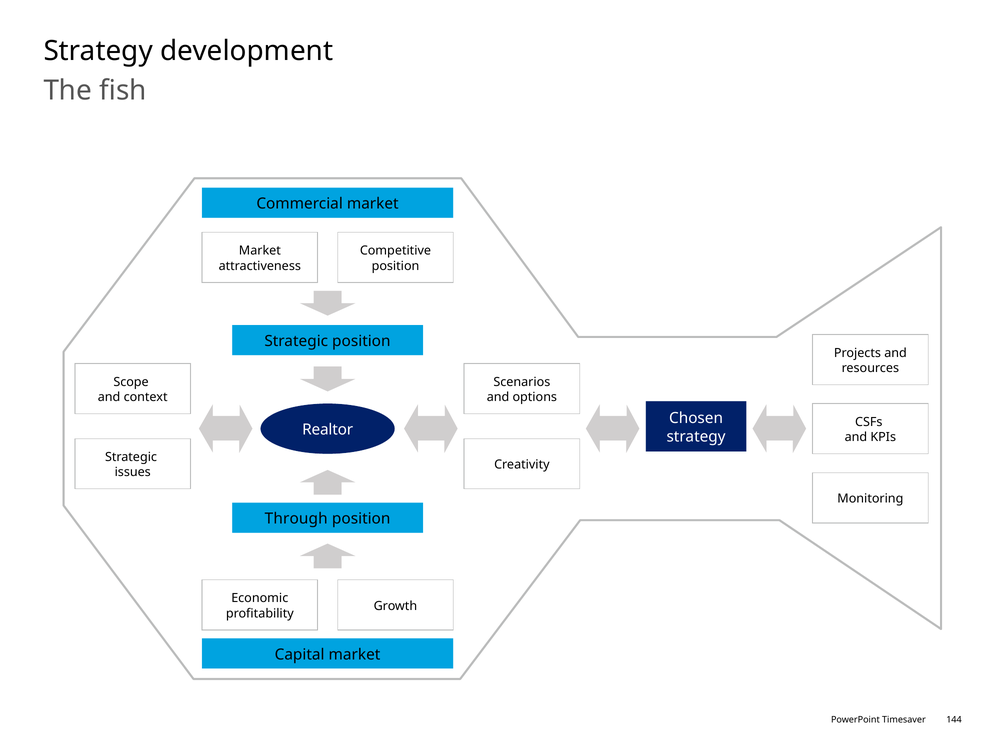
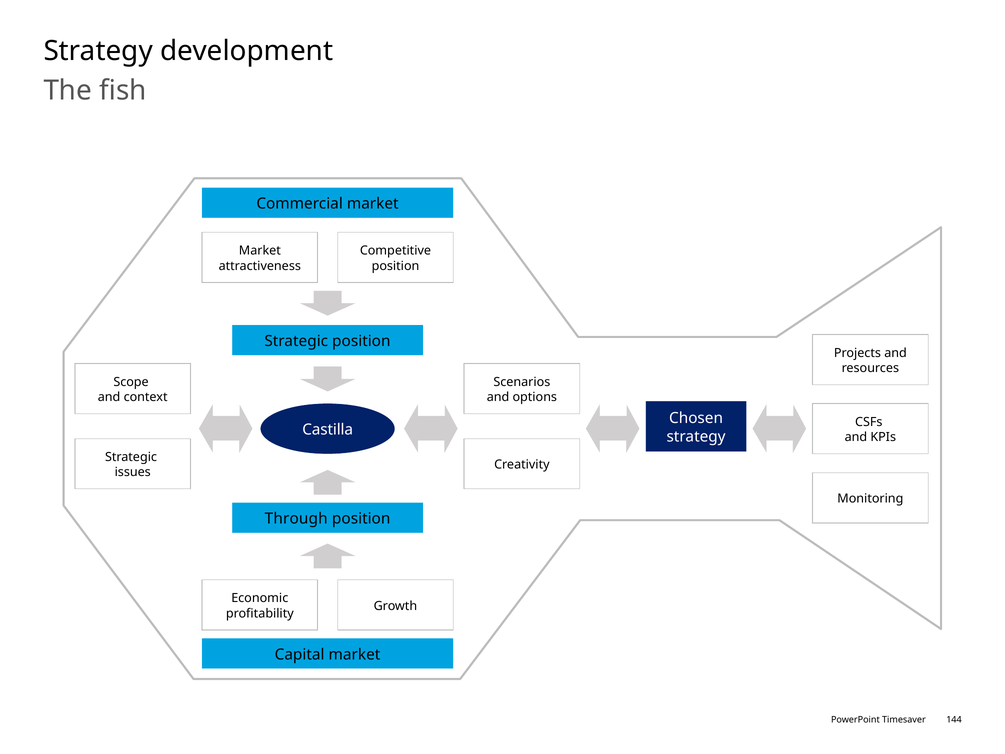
Realtor: Realtor -> Castilla
